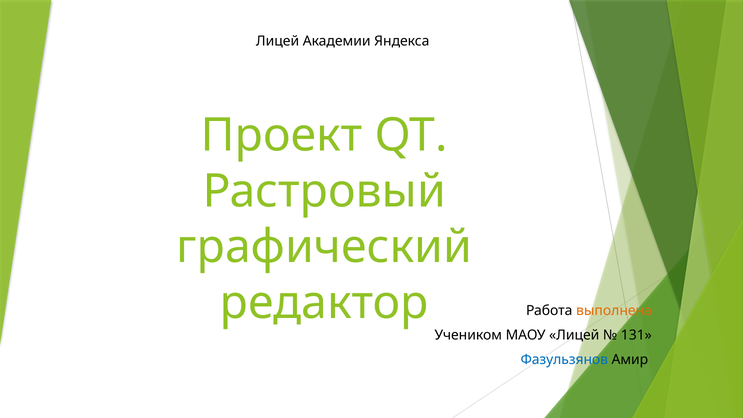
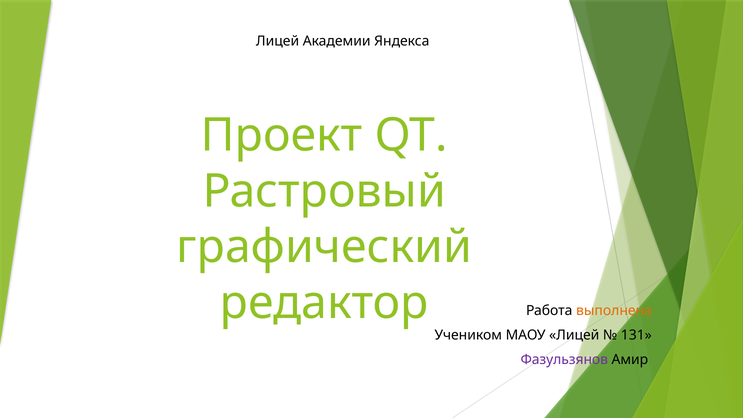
Фазульзянов colour: blue -> purple
